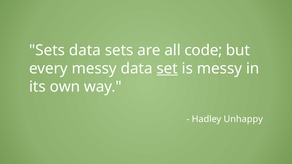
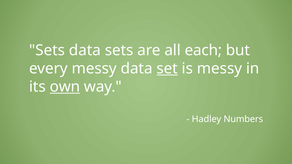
code: code -> each
own underline: none -> present
Unhappy: Unhappy -> Numbers
